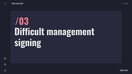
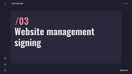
Difficult: Difficult -> Website
